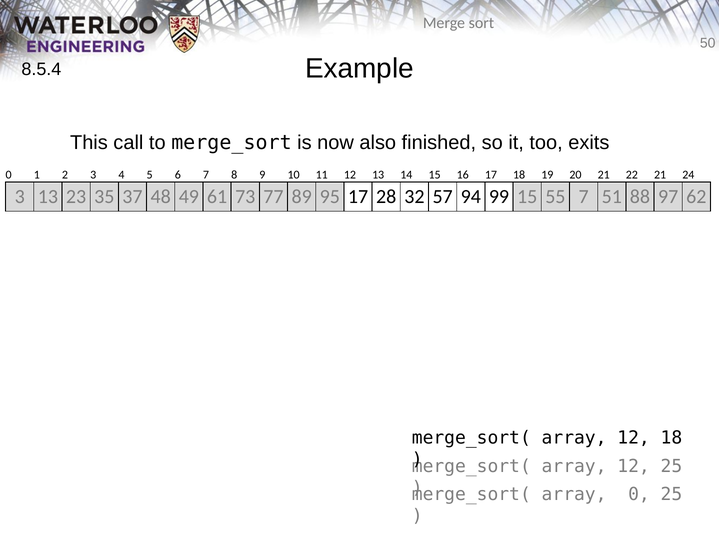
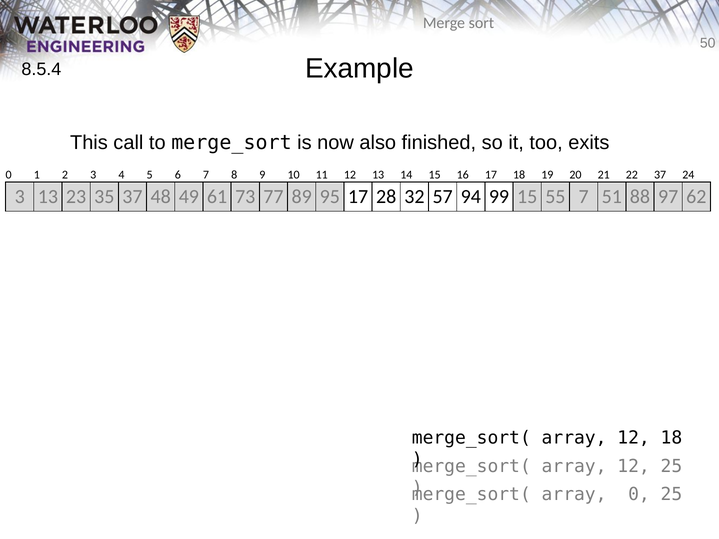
22 21: 21 -> 37
